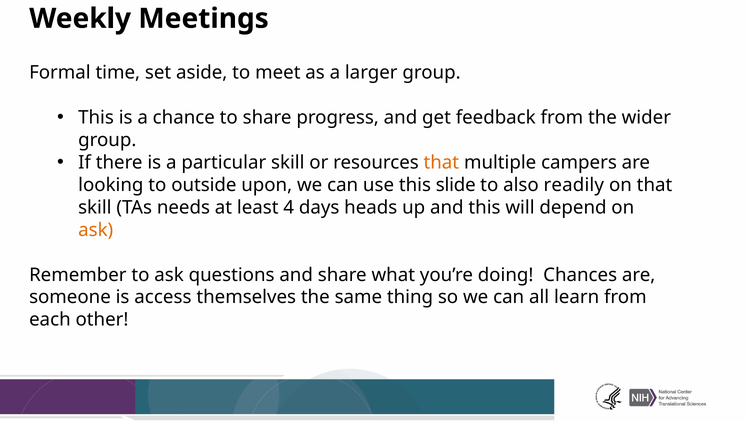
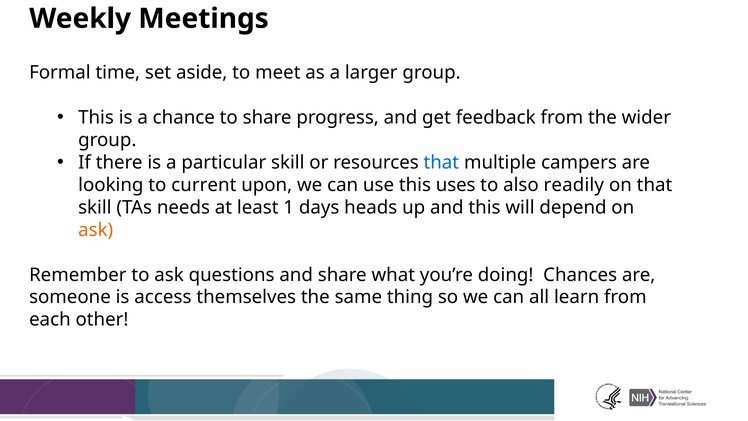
that at (441, 162) colour: orange -> blue
outside: outside -> current
slide: slide -> uses
4: 4 -> 1
